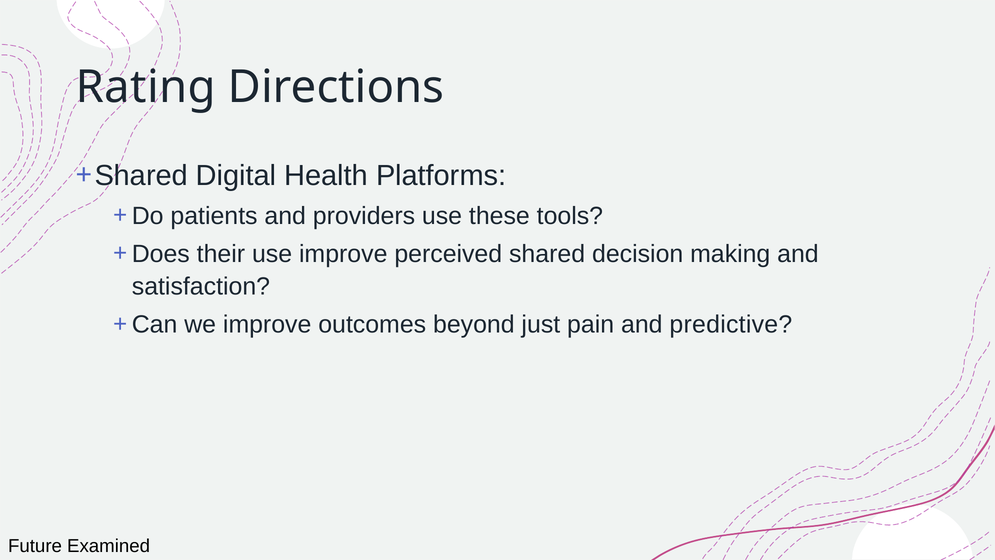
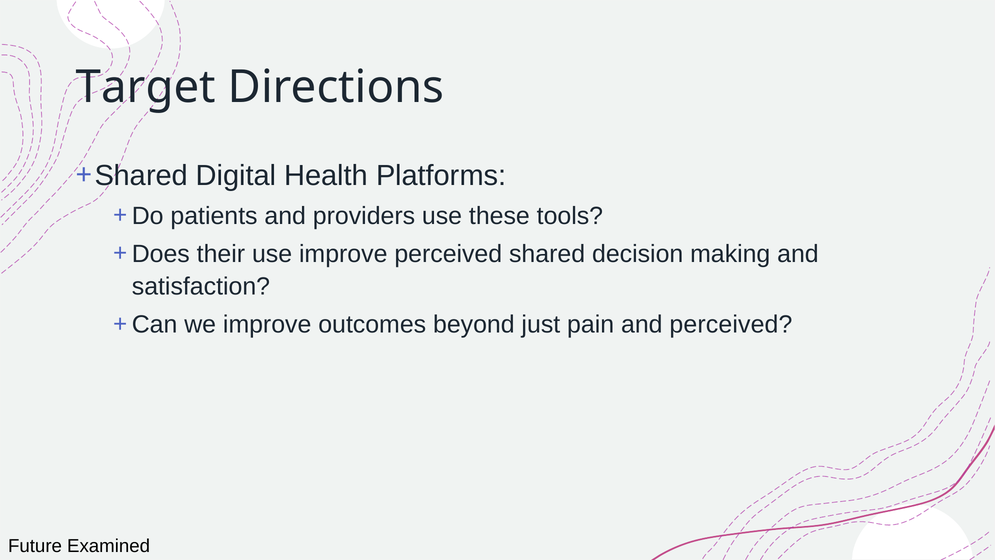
Rating: Rating -> Target
and predictive: predictive -> perceived
